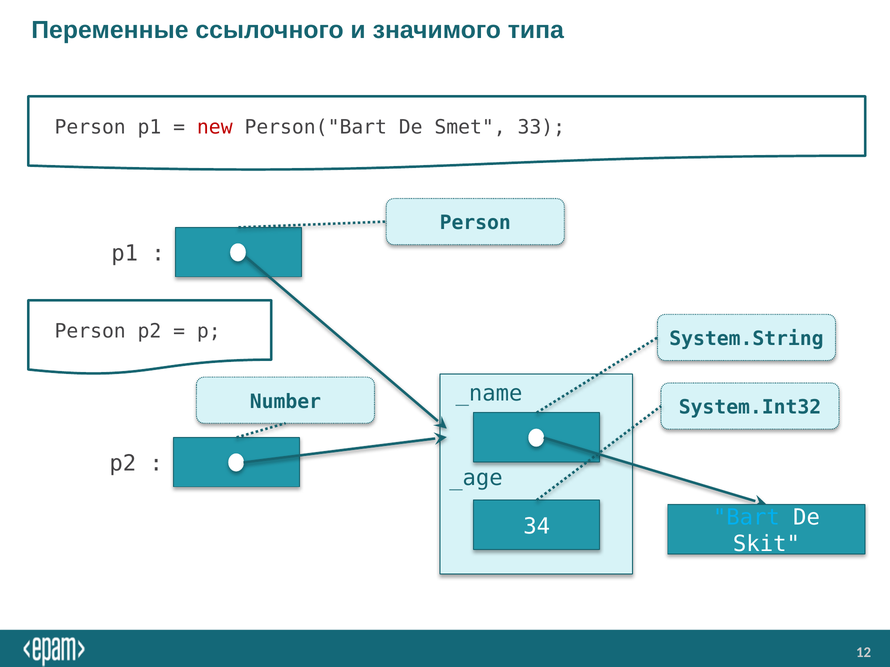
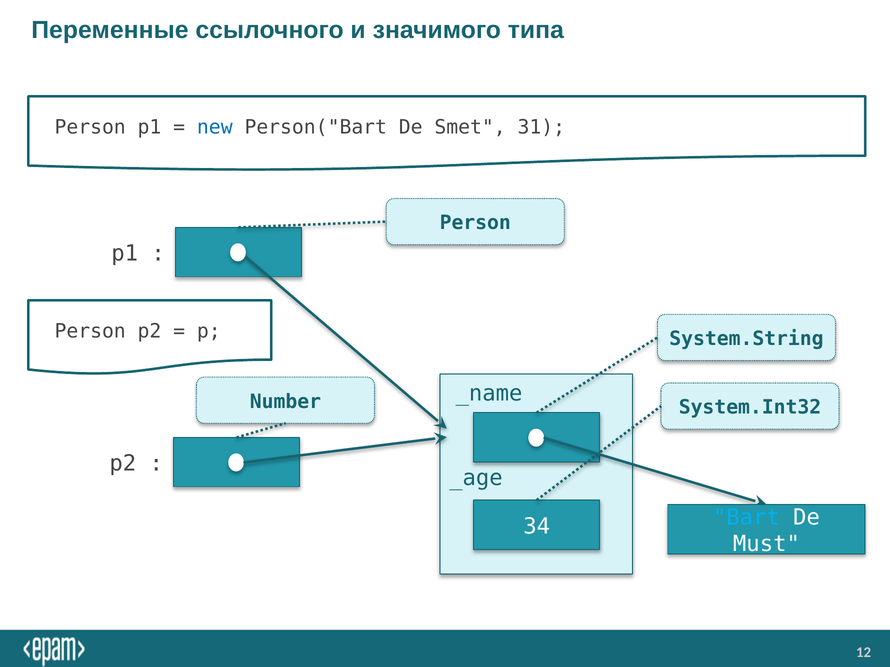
new colour: red -> blue
33: 33 -> 31
Skit: Skit -> Must
